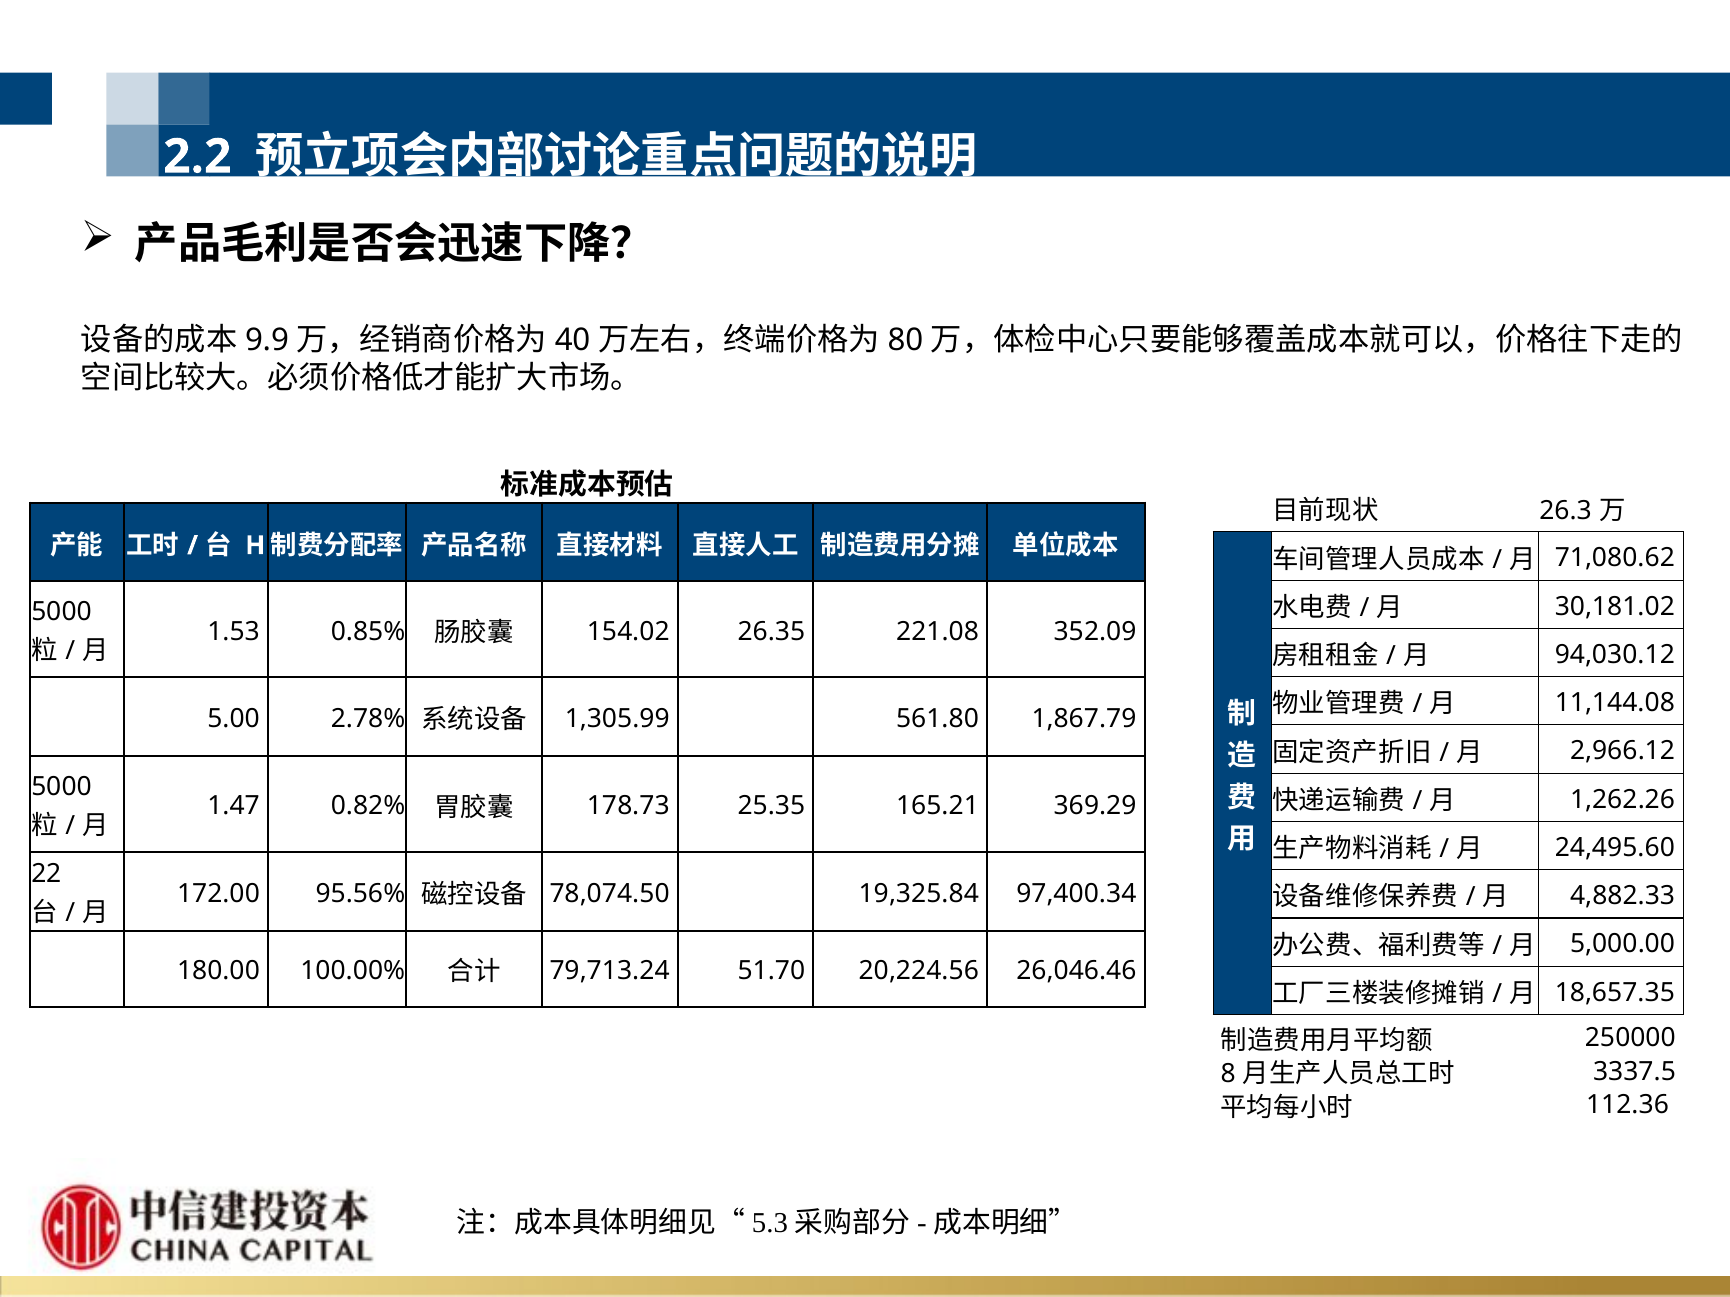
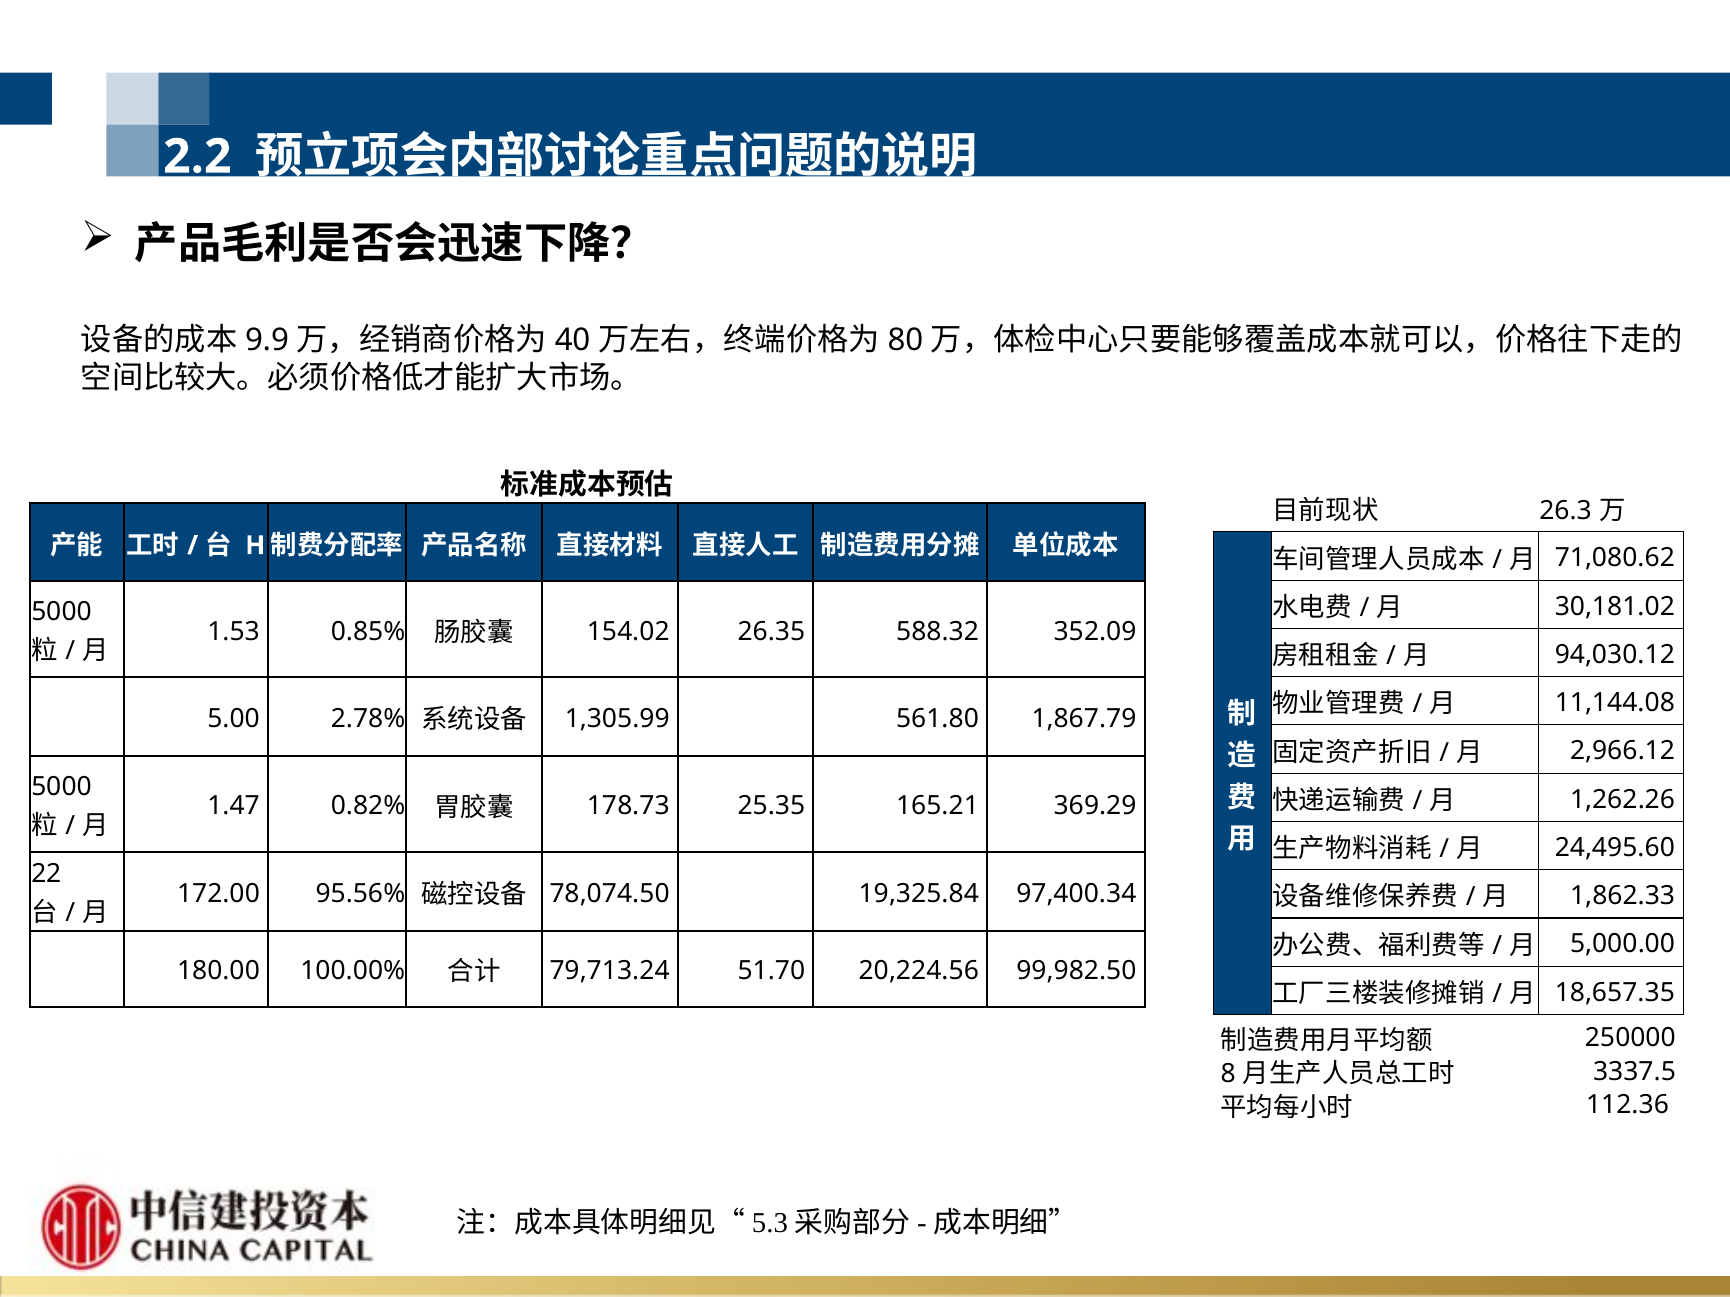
221.08: 221.08 -> 588.32
4,882.33: 4,882.33 -> 1,862.33
26,046.46: 26,046.46 -> 99,982.50
